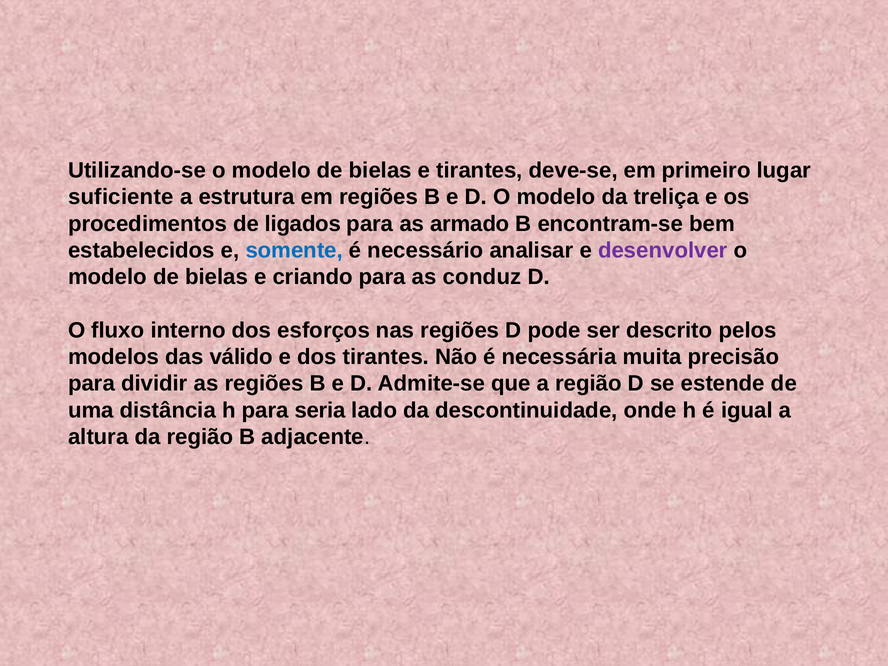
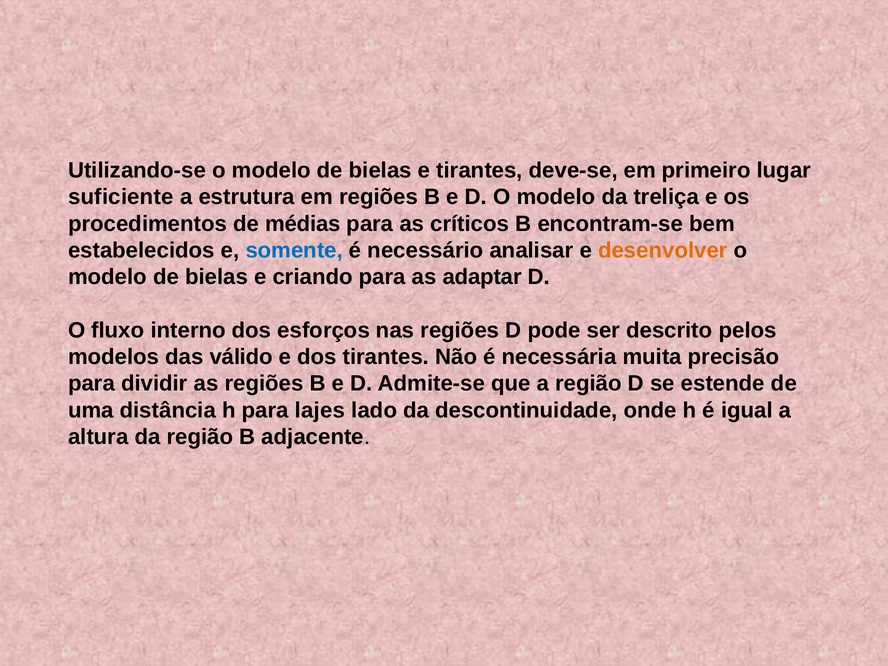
ligados: ligados -> médias
armado: armado -> críticos
desenvolver colour: purple -> orange
conduz: conduz -> adaptar
seria: seria -> lajes
